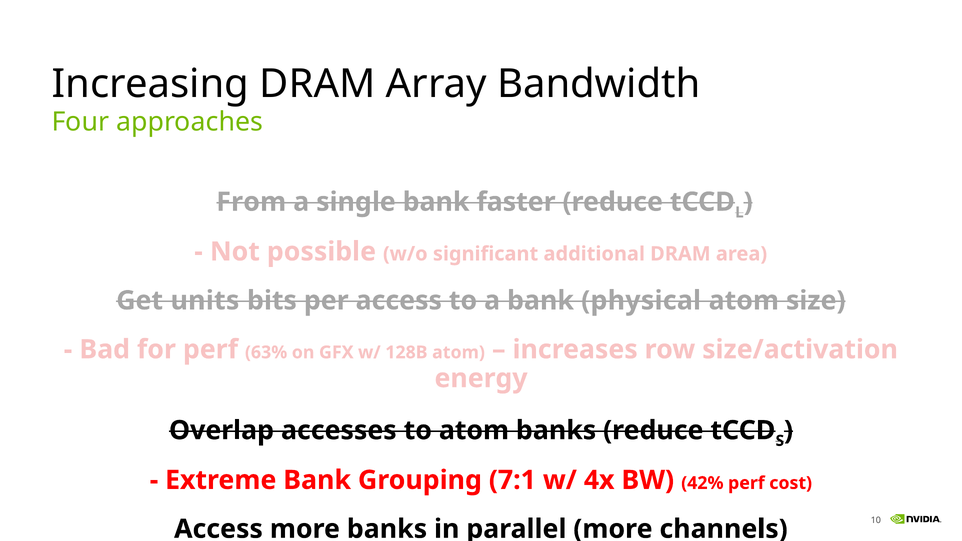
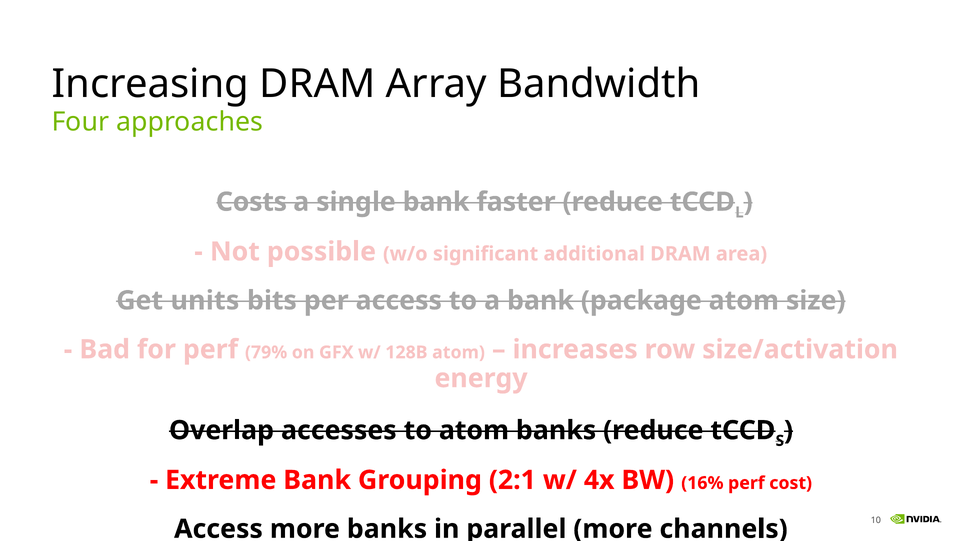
From: From -> Costs
physical: physical -> package
63%: 63% -> 79%
7:1: 7:1 -> 2:1
42%: 42% -> 16%
